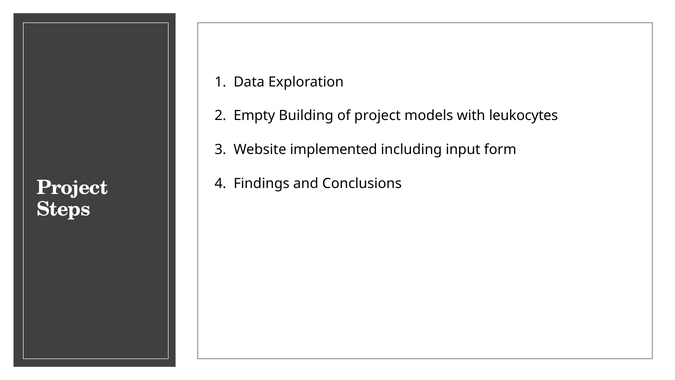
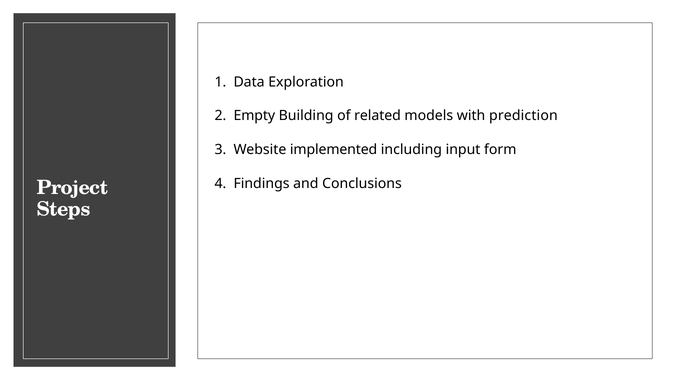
of project: project -> related
leukocytes: leukocytes -> prediction
